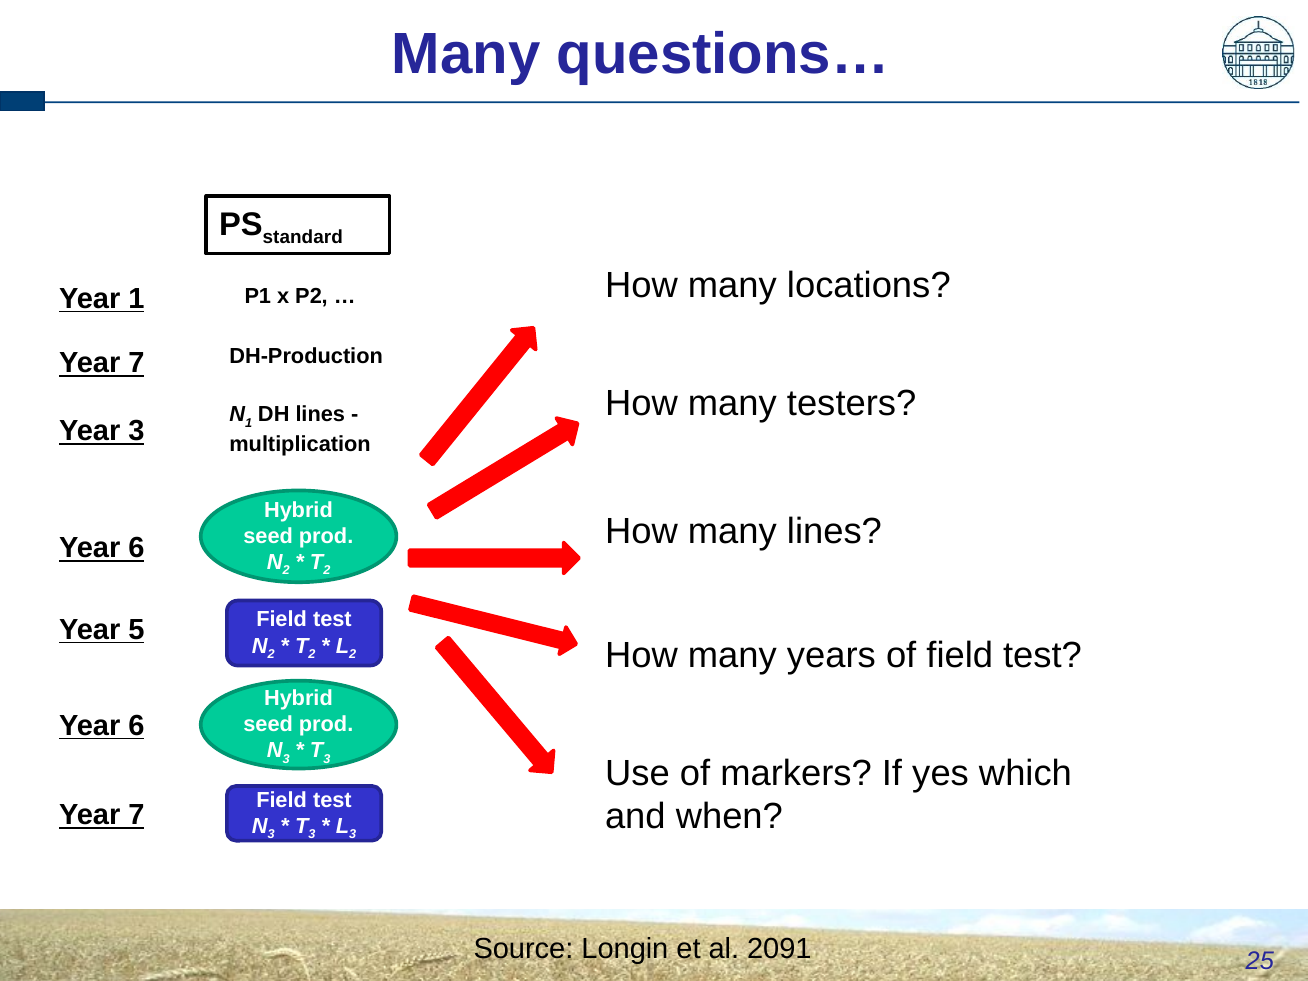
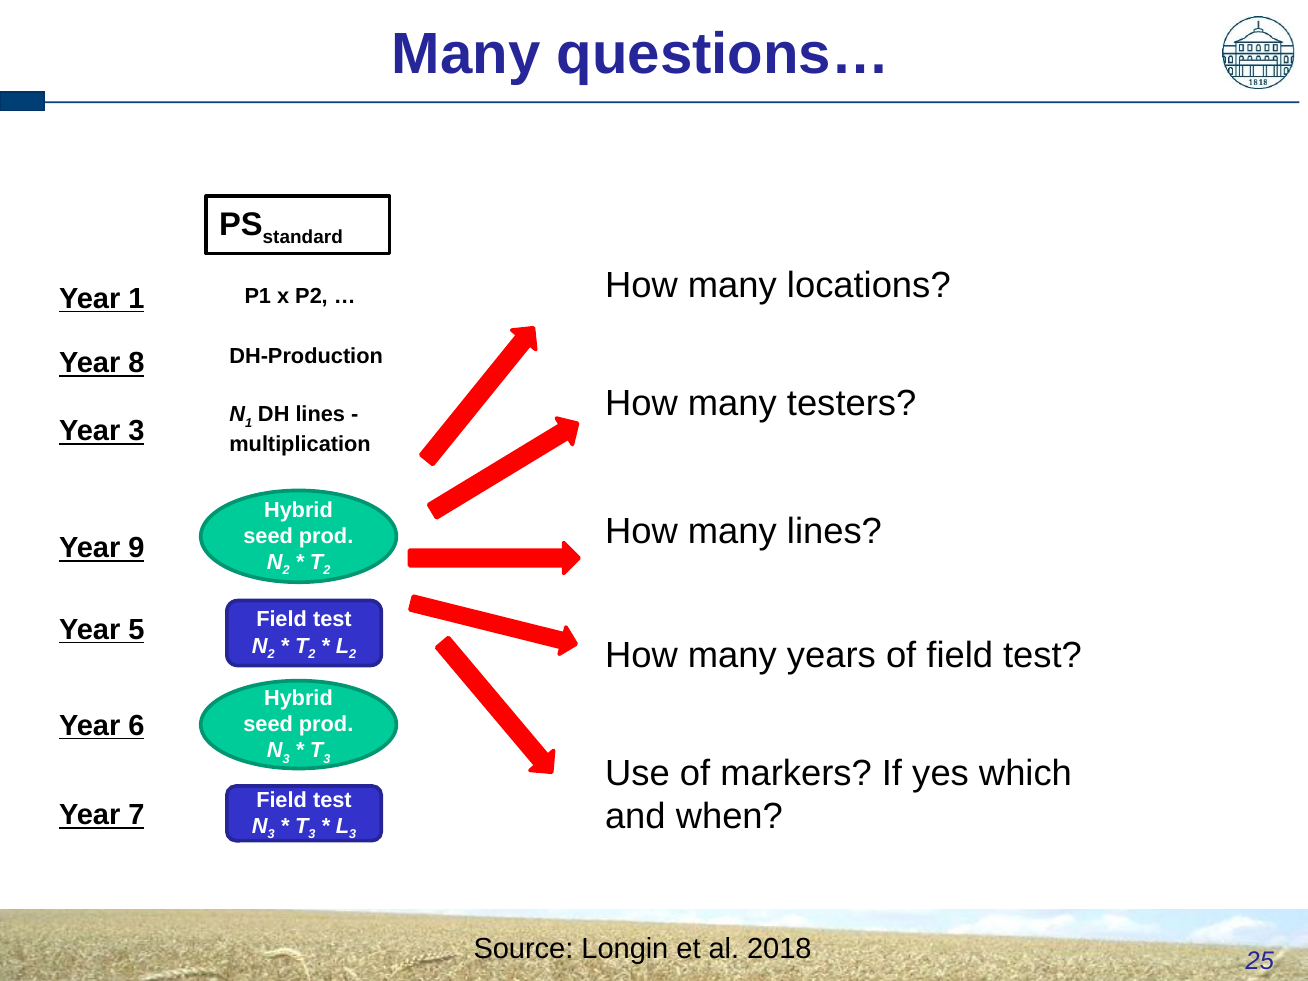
7 at (137, 363): 7 -> 8
6 at (136, 548): 6 -> 9
2091: 2091 -> 2018
